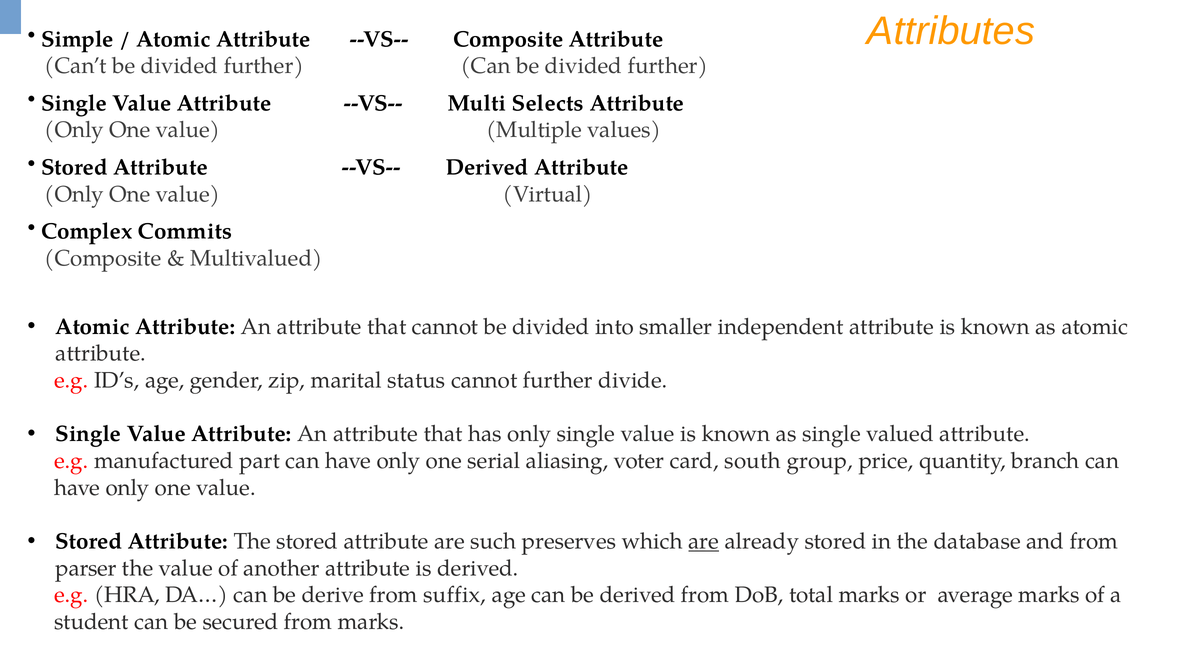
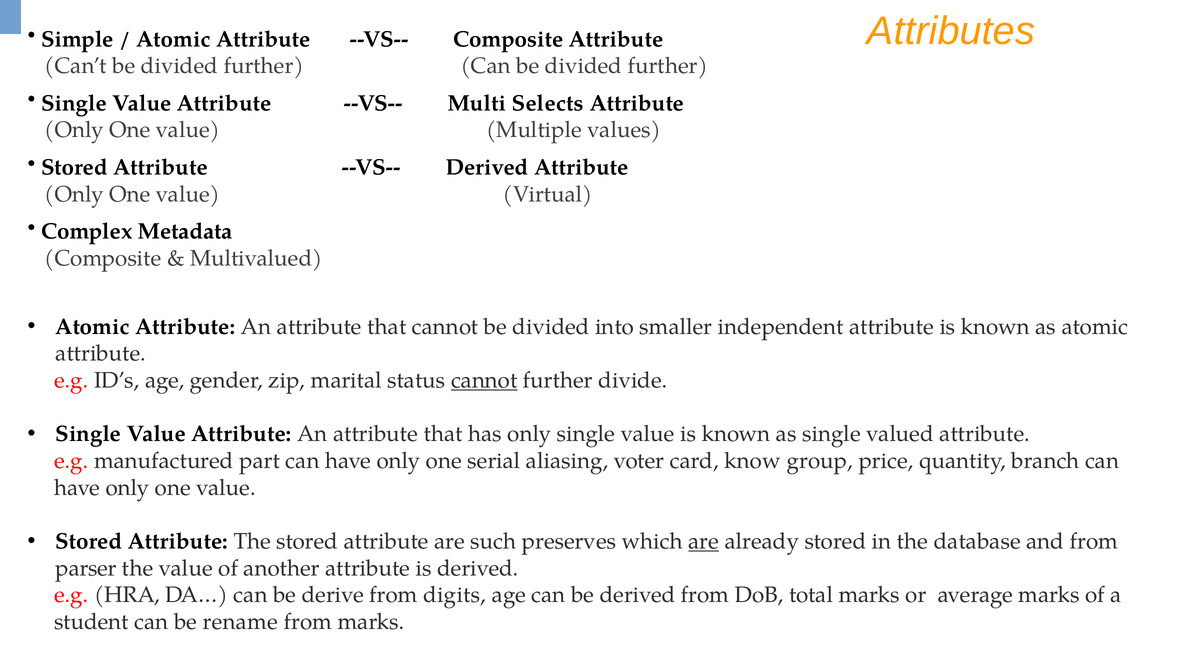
Commits: Commits -> Metadata
cannot at (484, 380) underline: none -> present
south: south -> know
suffix: suffix -> digits
secured: secured -> rename
